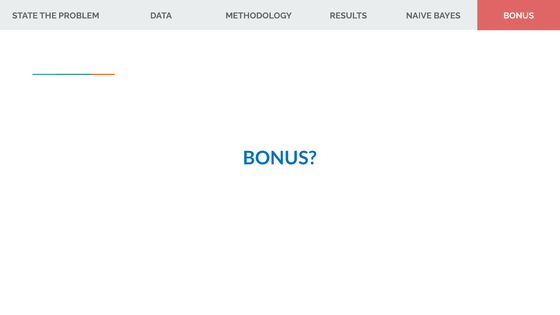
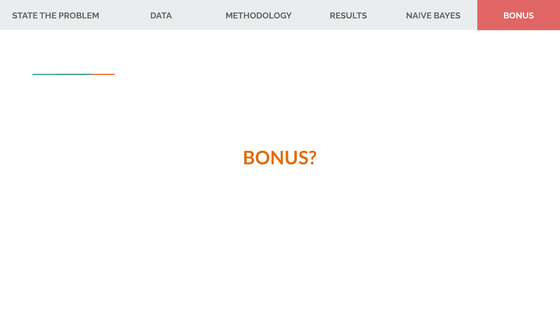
BONUS at (280, 158) colour: blue -> orange
